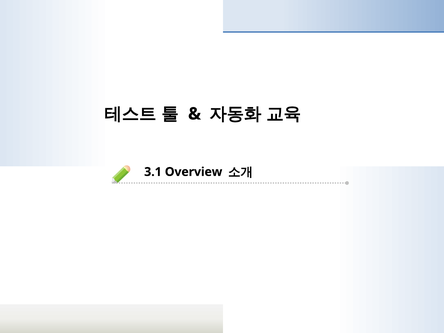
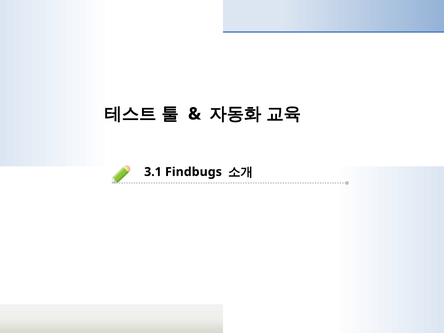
Overview: Overview -> Findbugs
